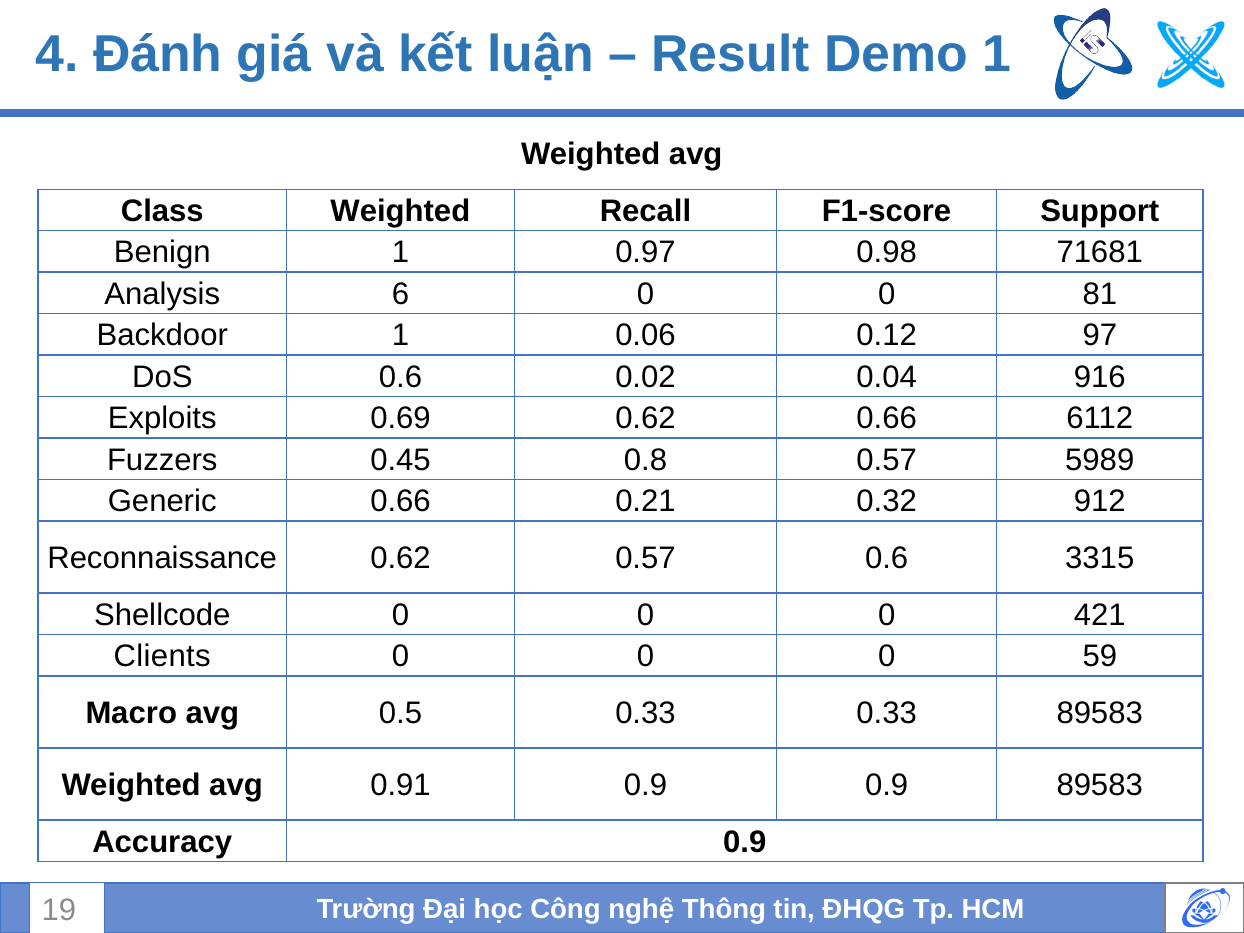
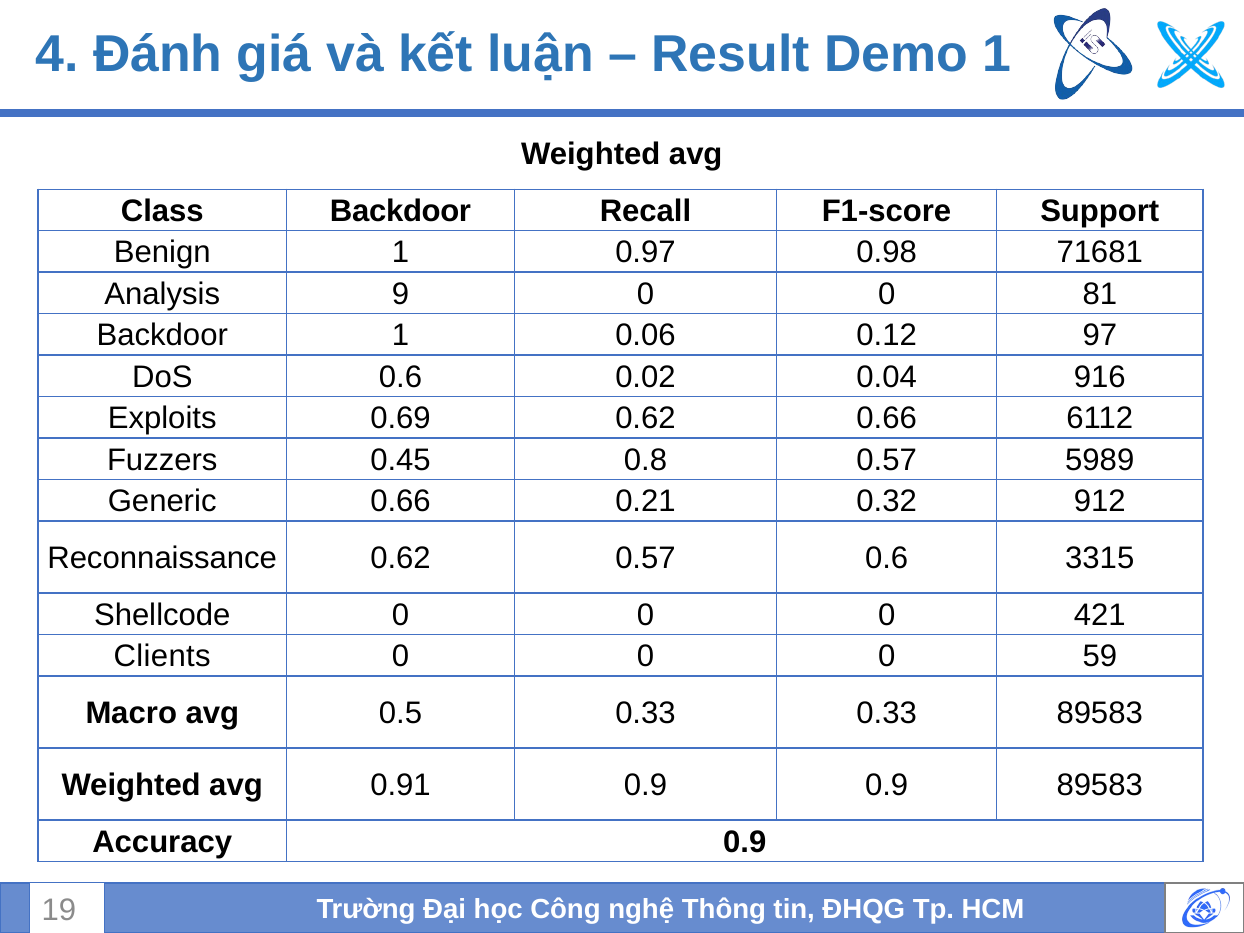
Class Weighted: Weighted -> Backdoor
6: 6 -> 9
